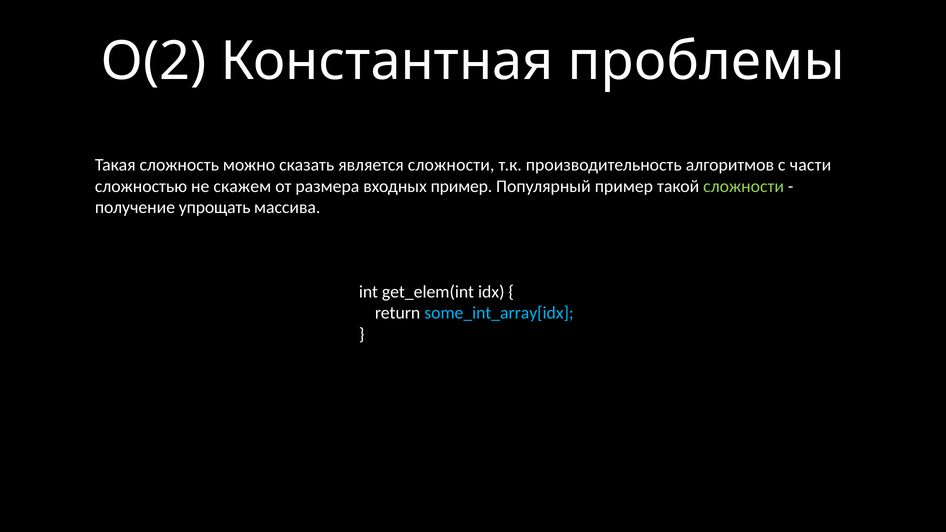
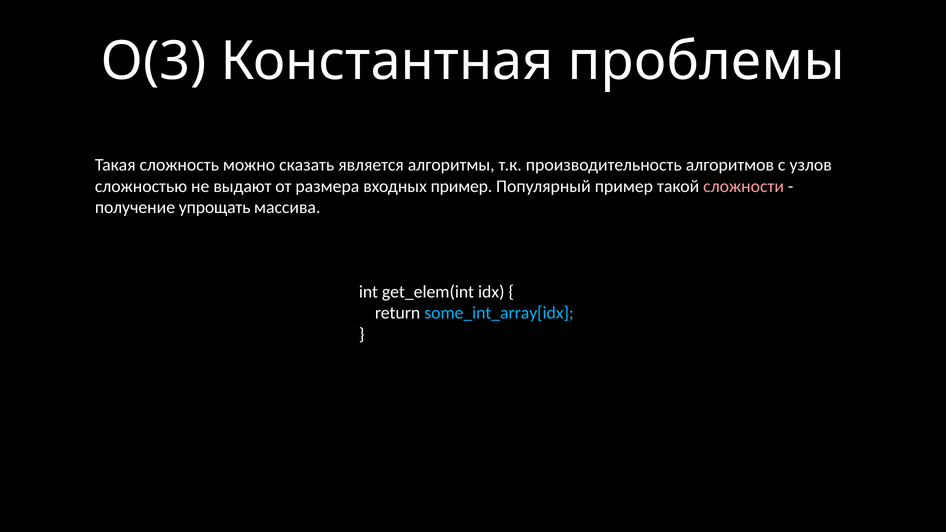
O(2: O(2 -> O(3
является сложности: сложности -> алгоритмы
части: части -> узлов
скажем: скажем -> выдают
сложности at (744, 186) colour: light green -> pink
